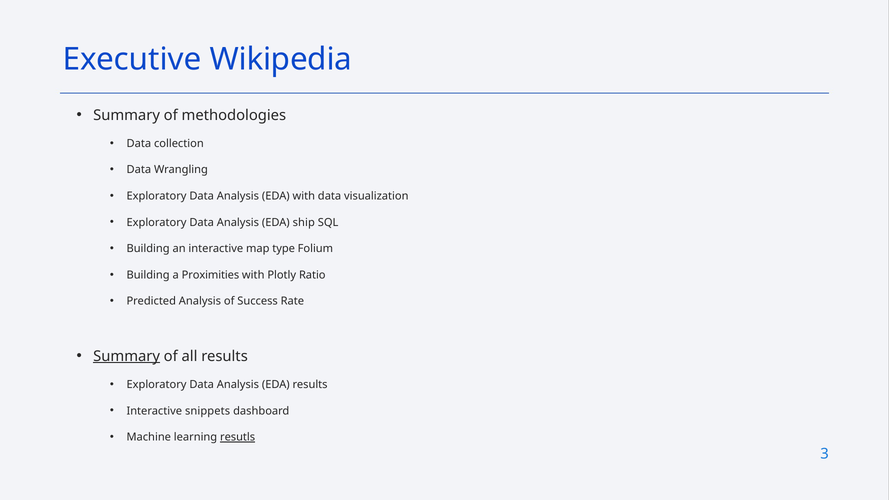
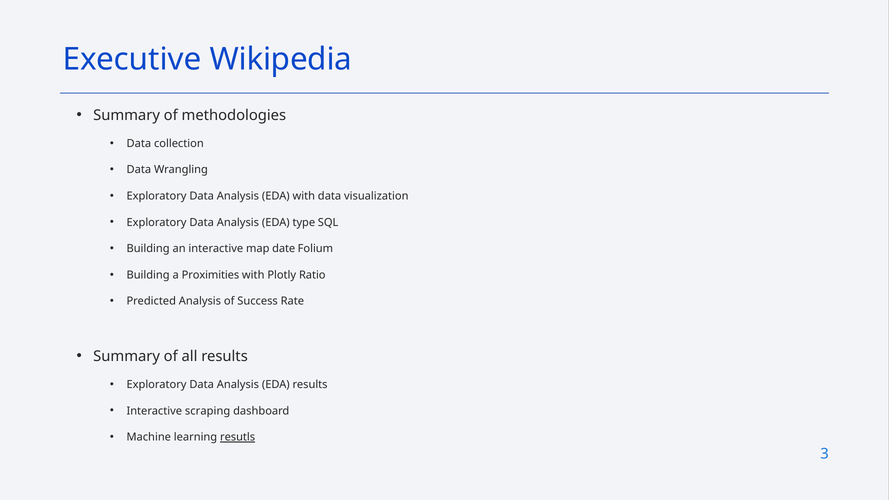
ship: ship -> type
type: type -> date
Summary at (127, 356) underline: present -> none
snippets: snippets -> scraping
